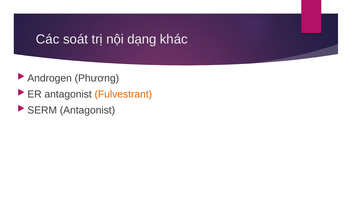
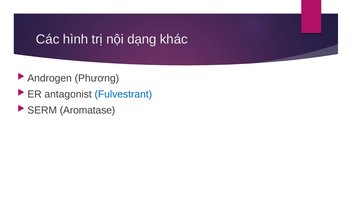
soát: soát -> hình
Fulvestrant colour: orange -> blue
SERM Antagonist: Antagonist -> Aromatase
